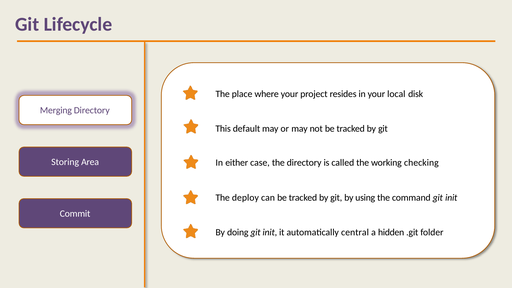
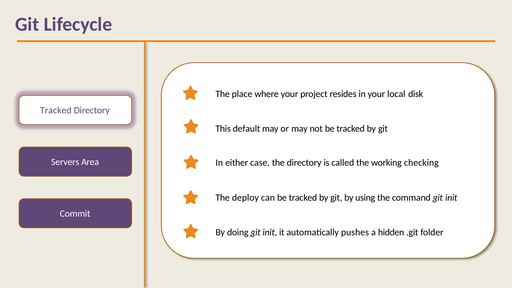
Merging at (56, 110): Merging -> Tracked
Storing: Storing -> Servers
central: central -> pushes
